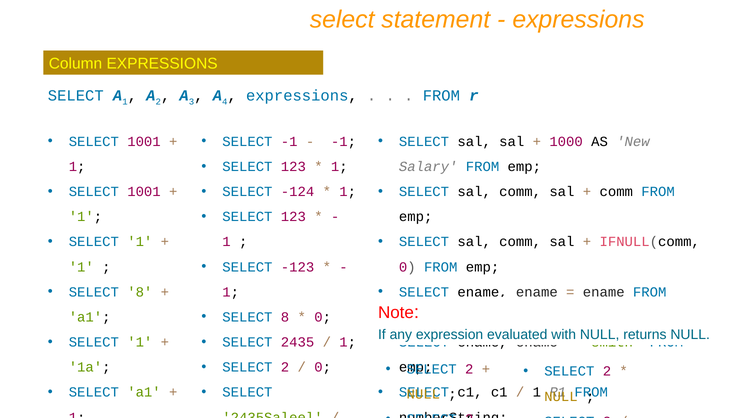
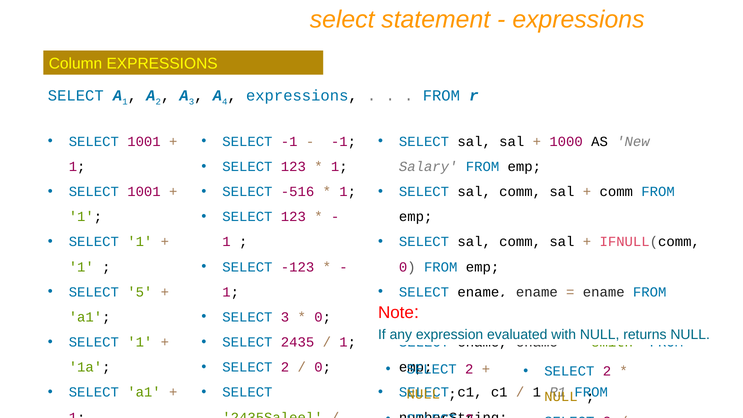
-124: -124 -> -516
8 at (140, 292): 8 -> 5
8 at (285, 317): 8 -> 3
